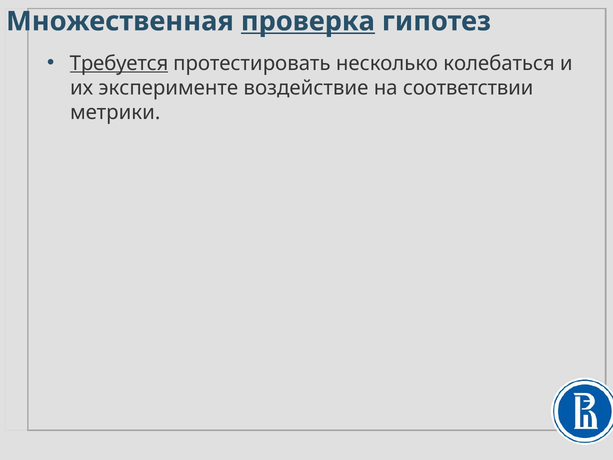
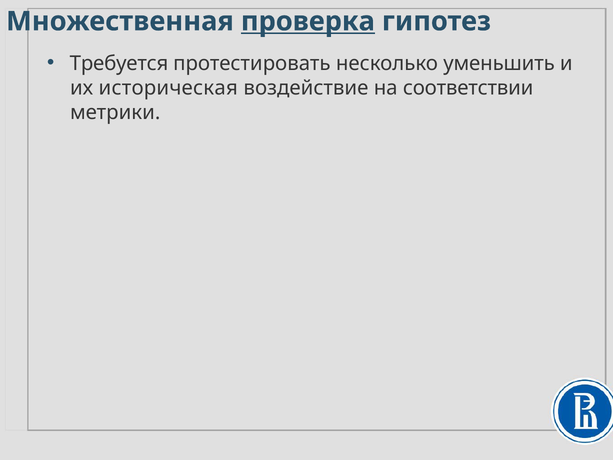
Требуется underline: present -> none
колебаться: колебаться -> уменьшить
эксперименте: эксперименте -> историческая
